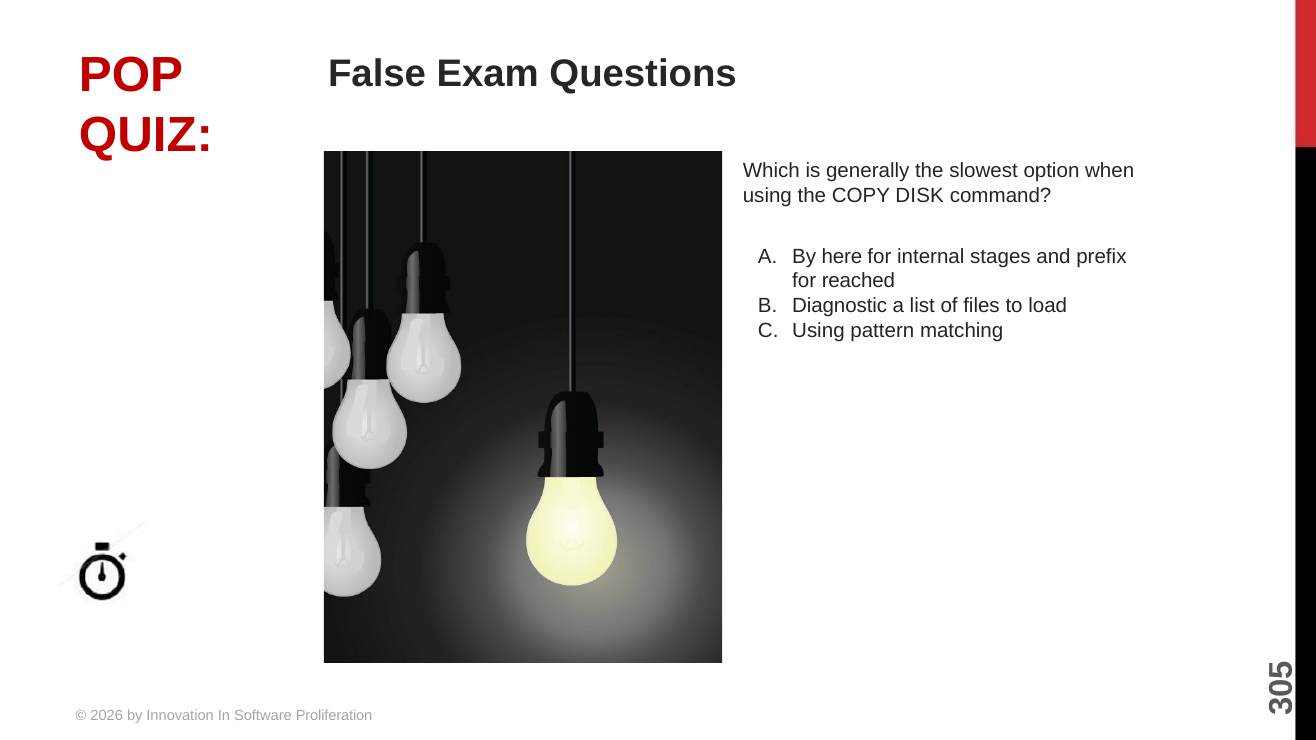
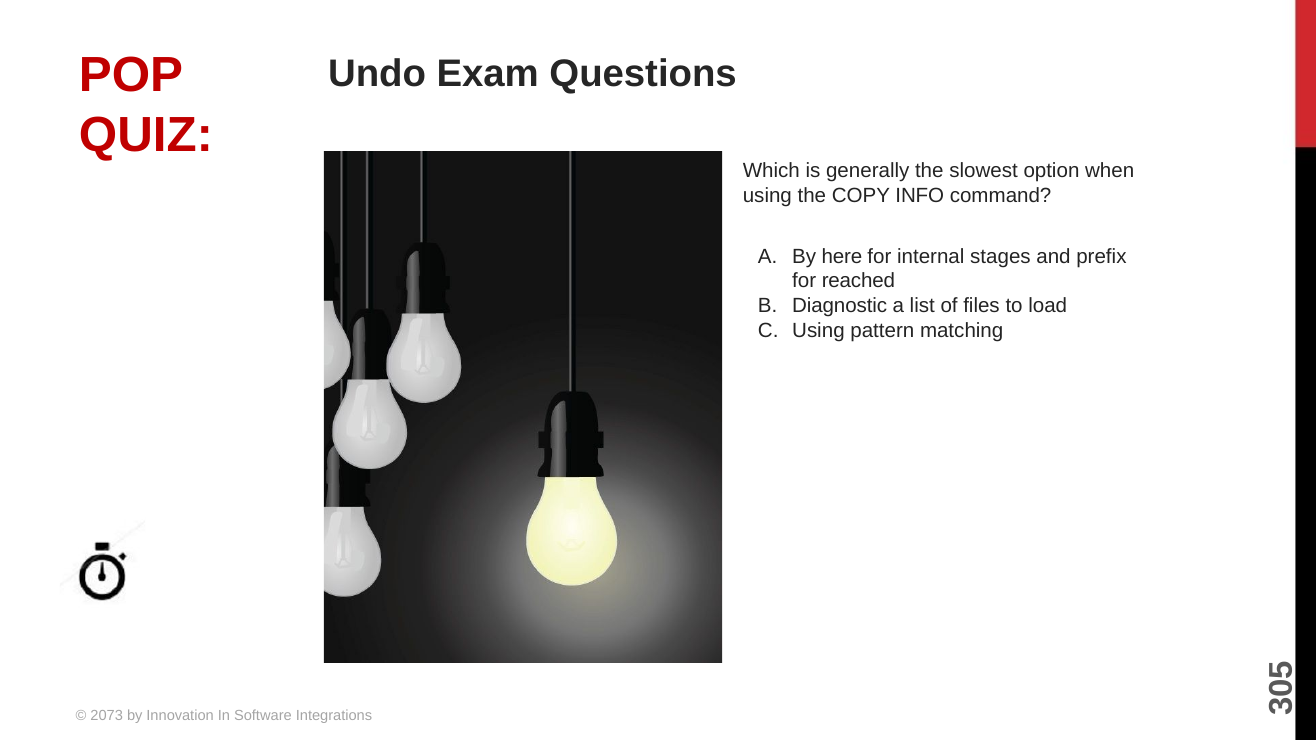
False: False -> Undo
DISK: DISK -> INFO
2026: 2026 -> 2073
Proliferation: Proliferation -> Integrations
